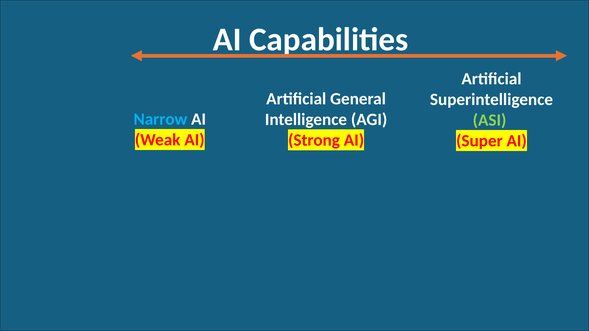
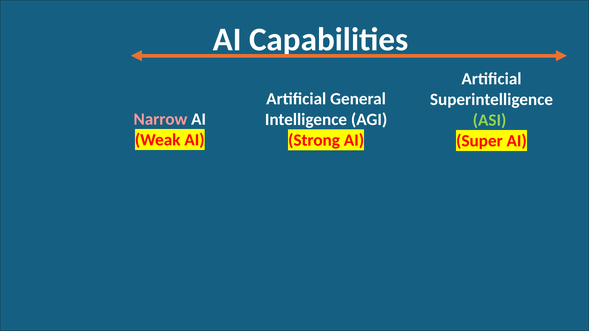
Narrow colour: light blue -> pink
